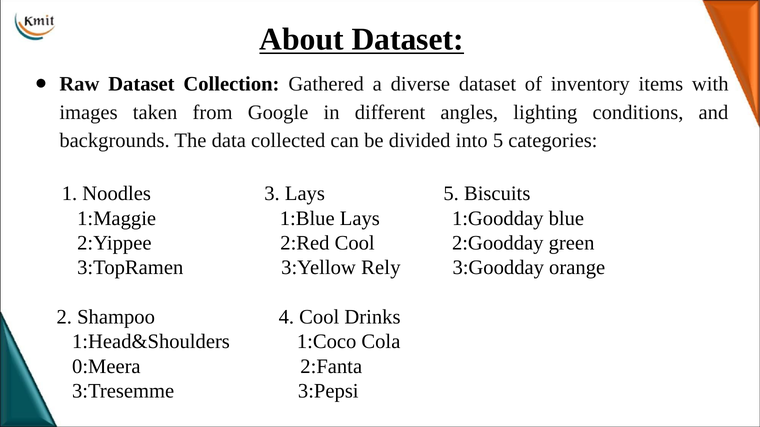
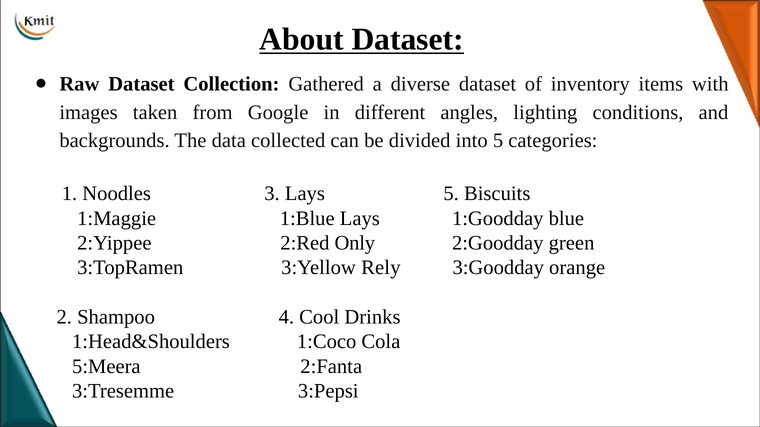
2:Red Cool: Cool -> Only
0:Meera: 0:Meera -> 5:Meera
